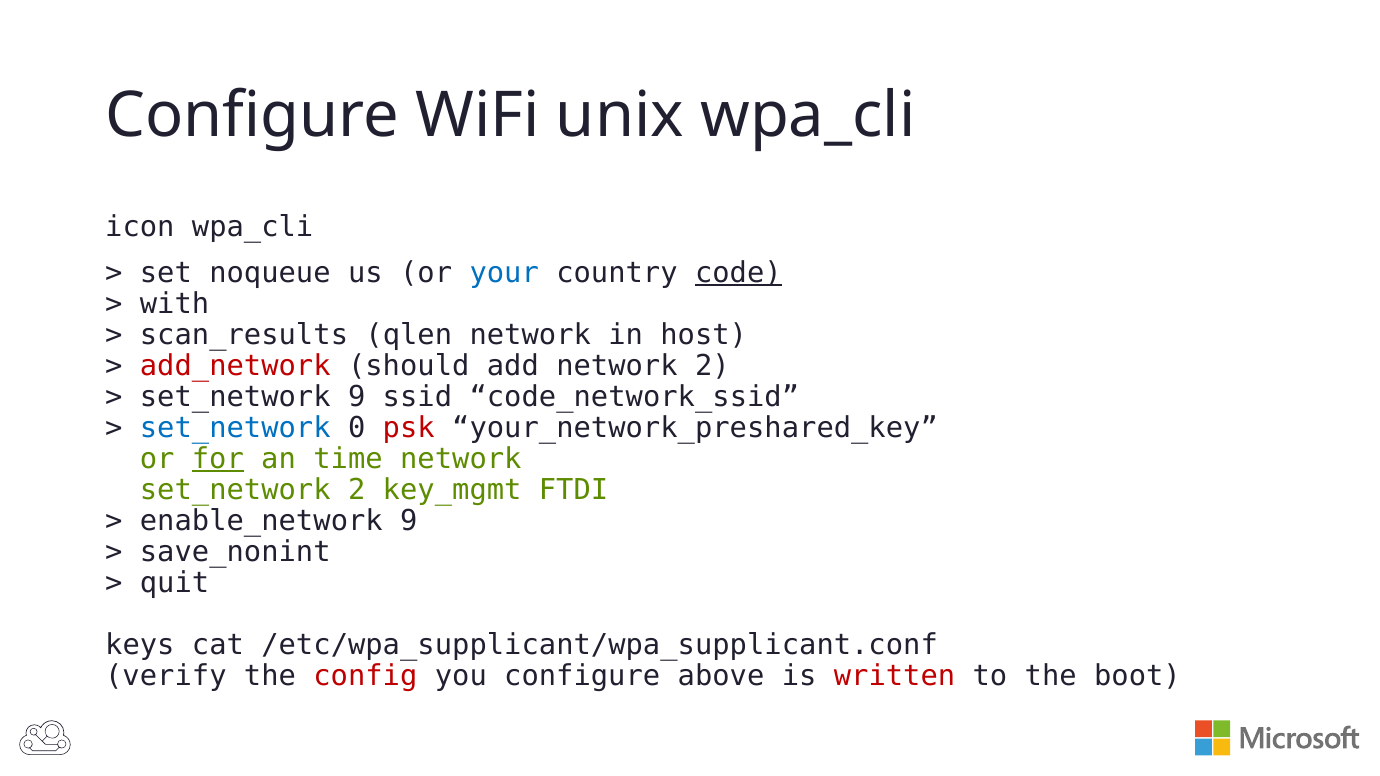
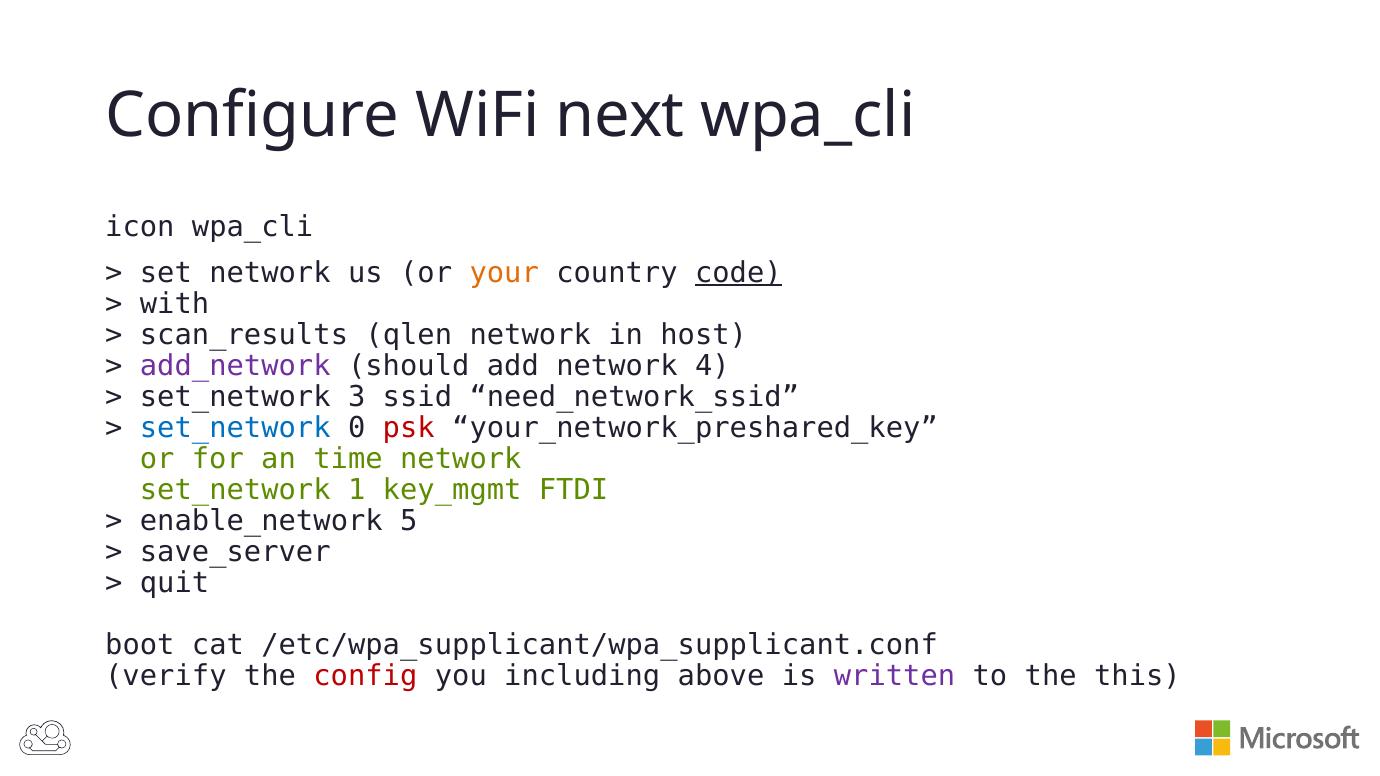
unix: unix -> next
set noqueue: noqueue -> network
your colour: blue -> orange
add_network colour: red -> purple
network 2: 2 -> 4
set_network 9: 9 -> 3
code_network_ssid: code_network_ssid -> need_network_ssid
for underline: present -> none
set_network 2: 2 -> 1
enable_network 9: 9 -> 5
save_nonint: save_nonint -> save_server
keys: keys -> boot
you configure: configure -> including
written colour: red -> purple
boot: boot -> this
